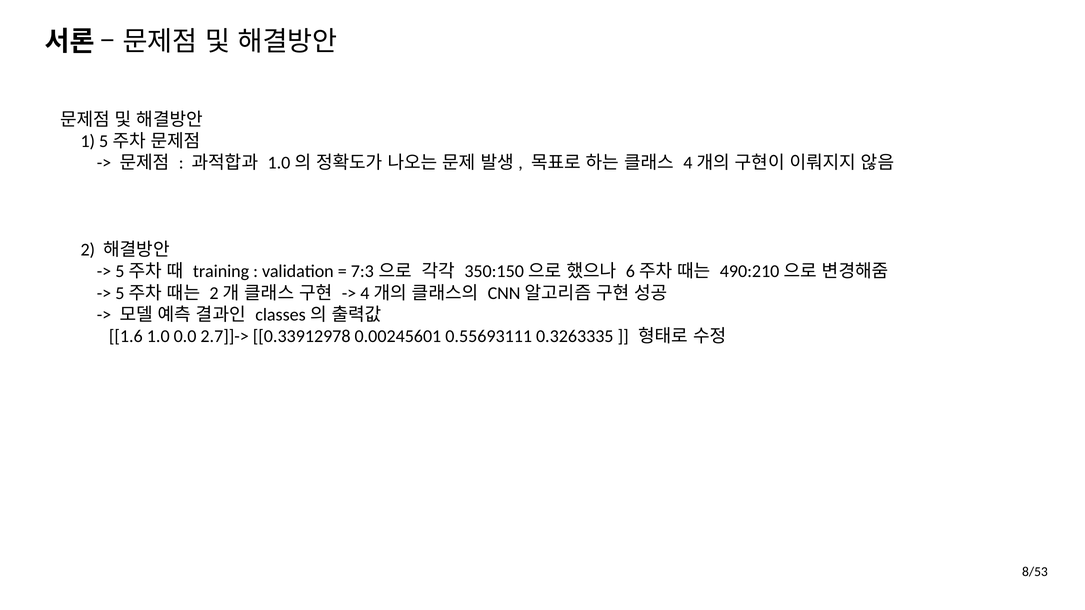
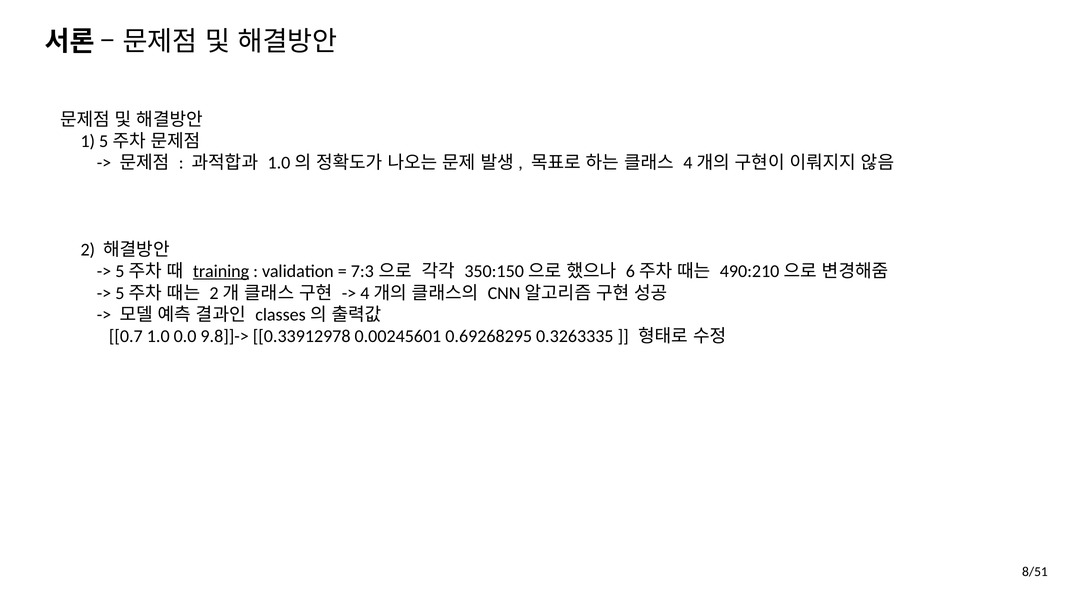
training underline: none -> present
1.6: 1.6 -> 0.7
2.7]]->: 2.7]]-> -> 9.8]]->
0.55693111: 0.55693111 -> 0.69268295
8/53: 8/53 -> 8/51
